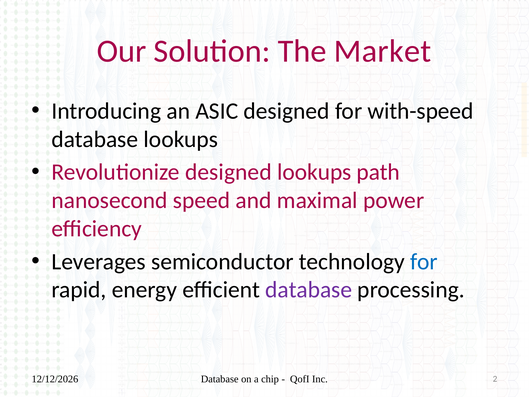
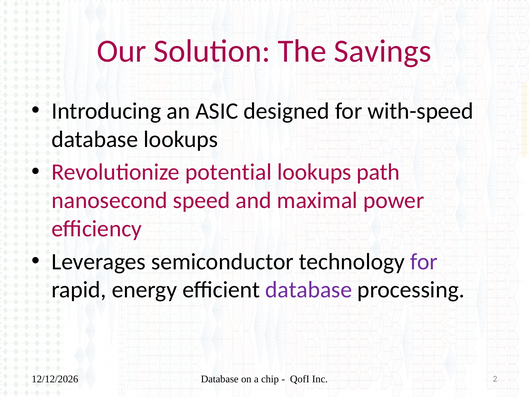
Market: Market -> Savings
Revolutionize designed: designed -> potential
for at (424, 261) colour: blue -> purple
